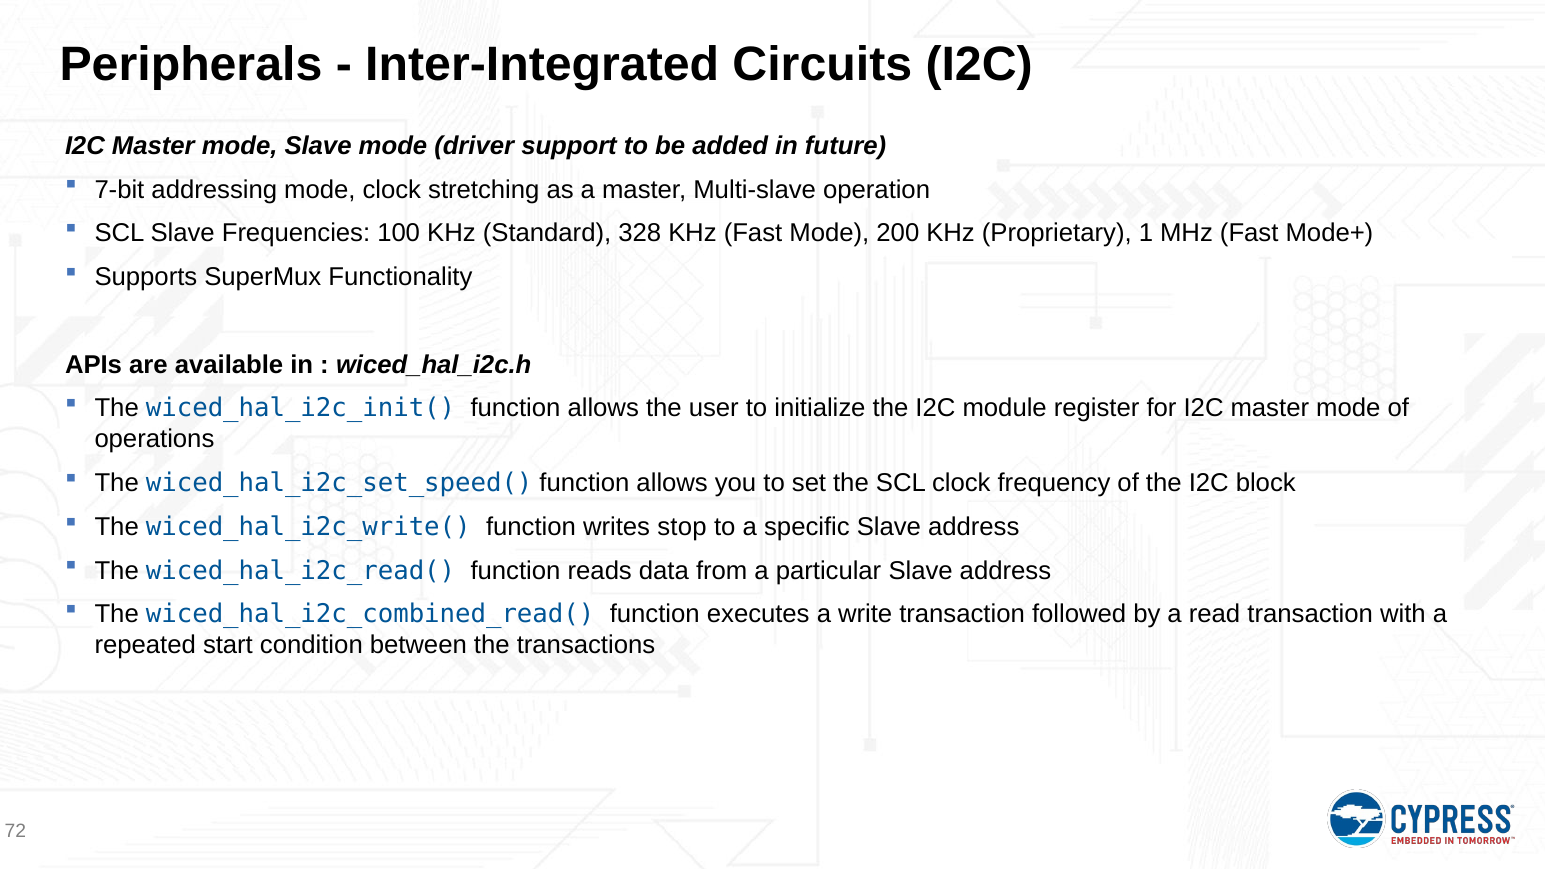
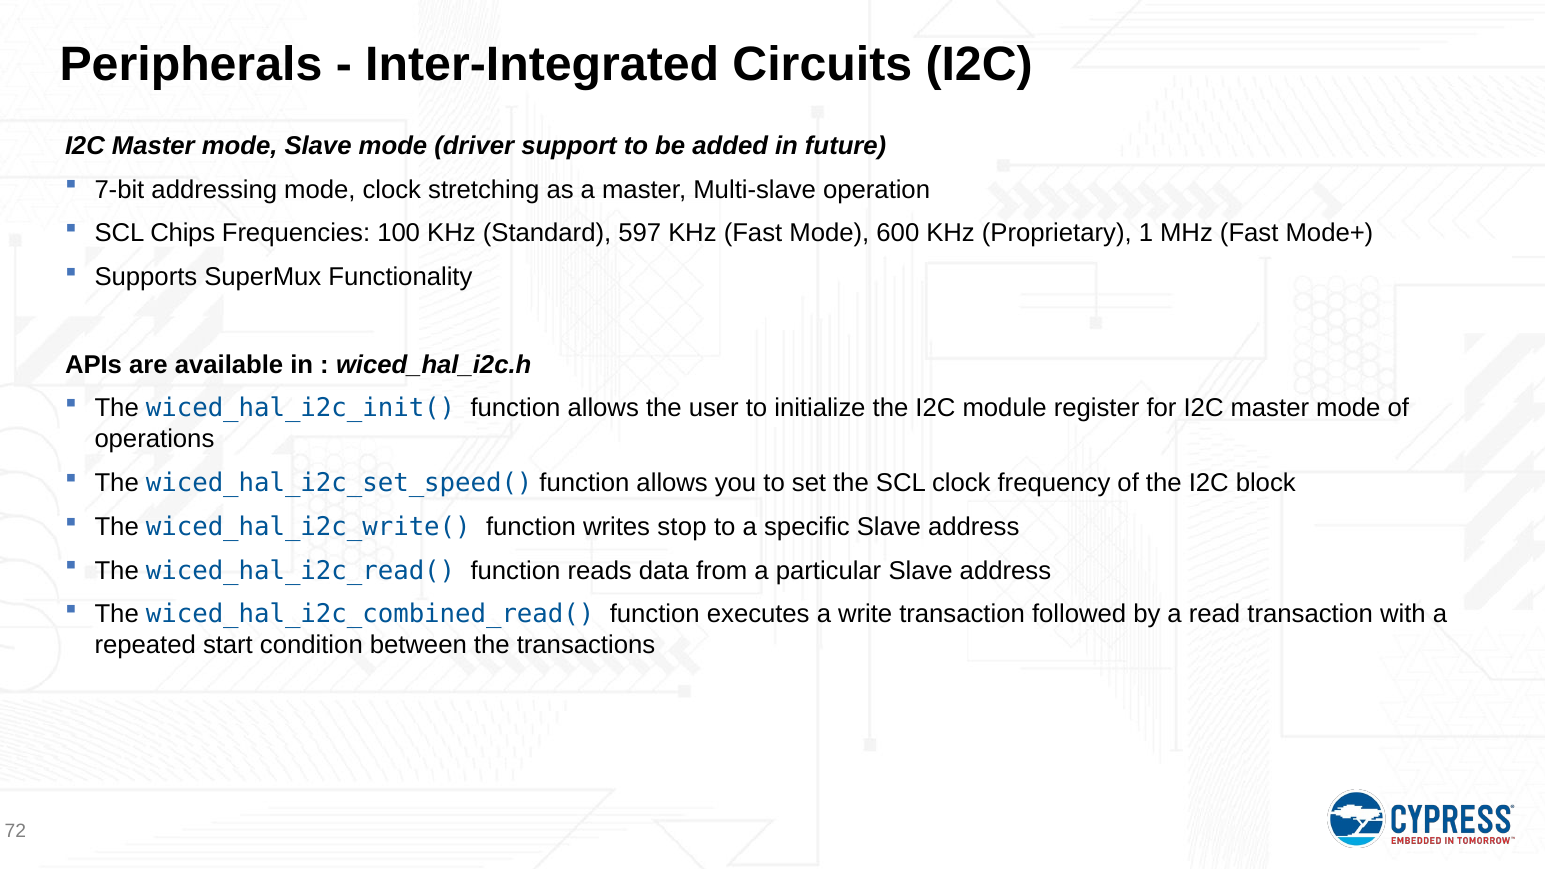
SCL Slave: Slave -> Chips
328: 328 -> 597
200: 200 -> 600
